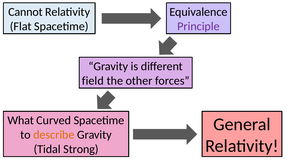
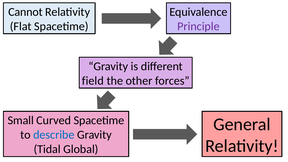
What: What -> Small
describe colour: orange -> blue
Strong: Strong -> Global
